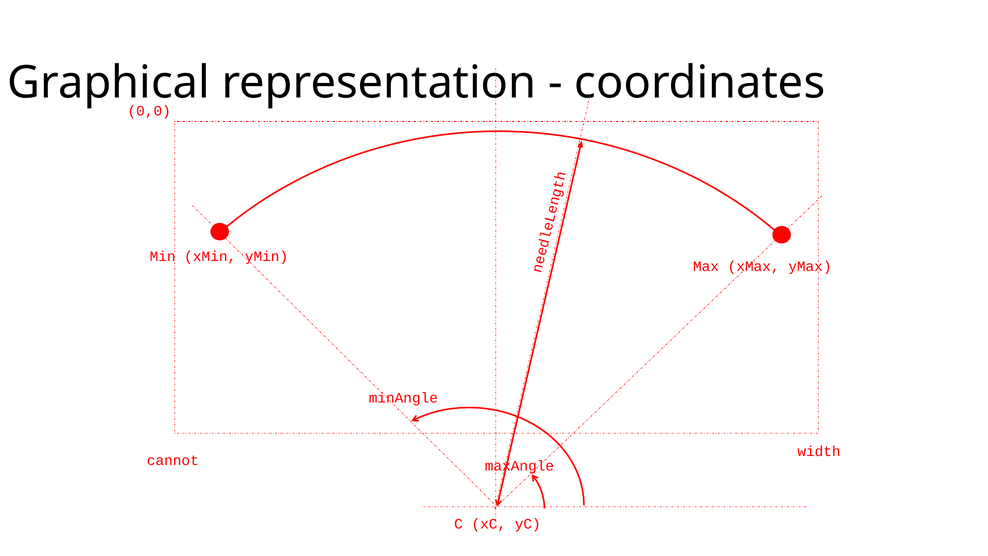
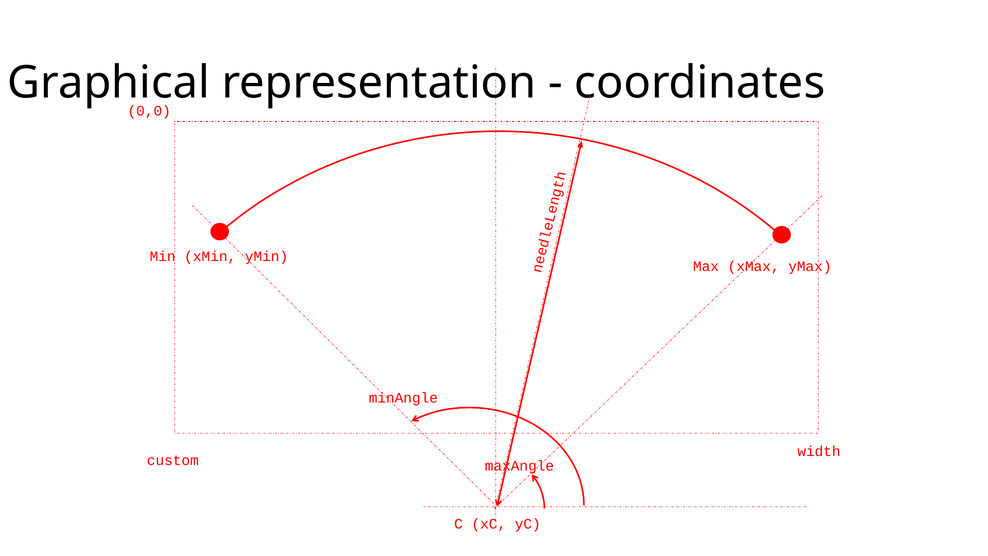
cannot: cannot -> custom
